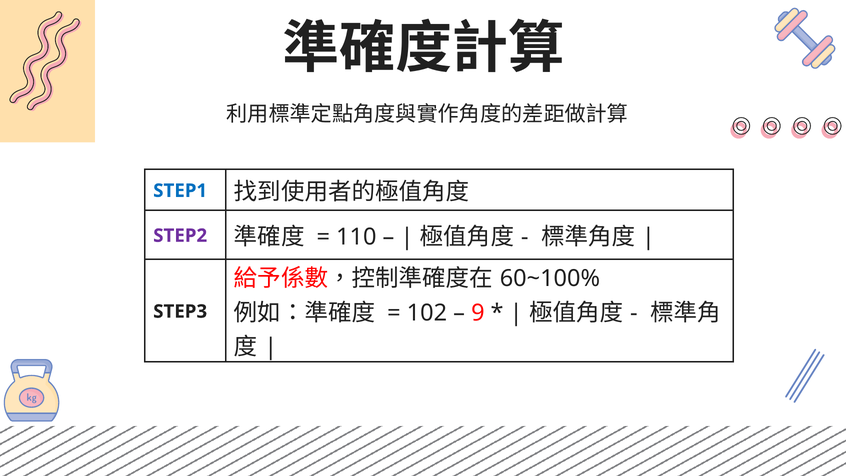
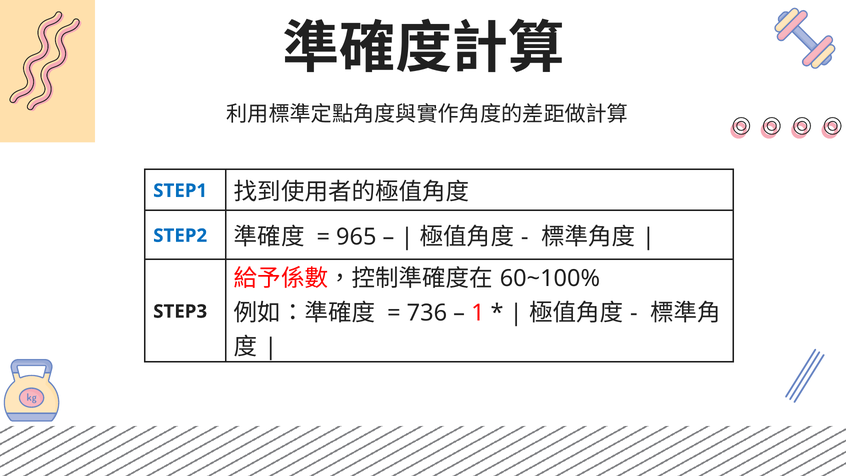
STEP2 colour: purple -> blue
110: 110 -> 965
102: 102 -> 736
9: 9 -> 1
